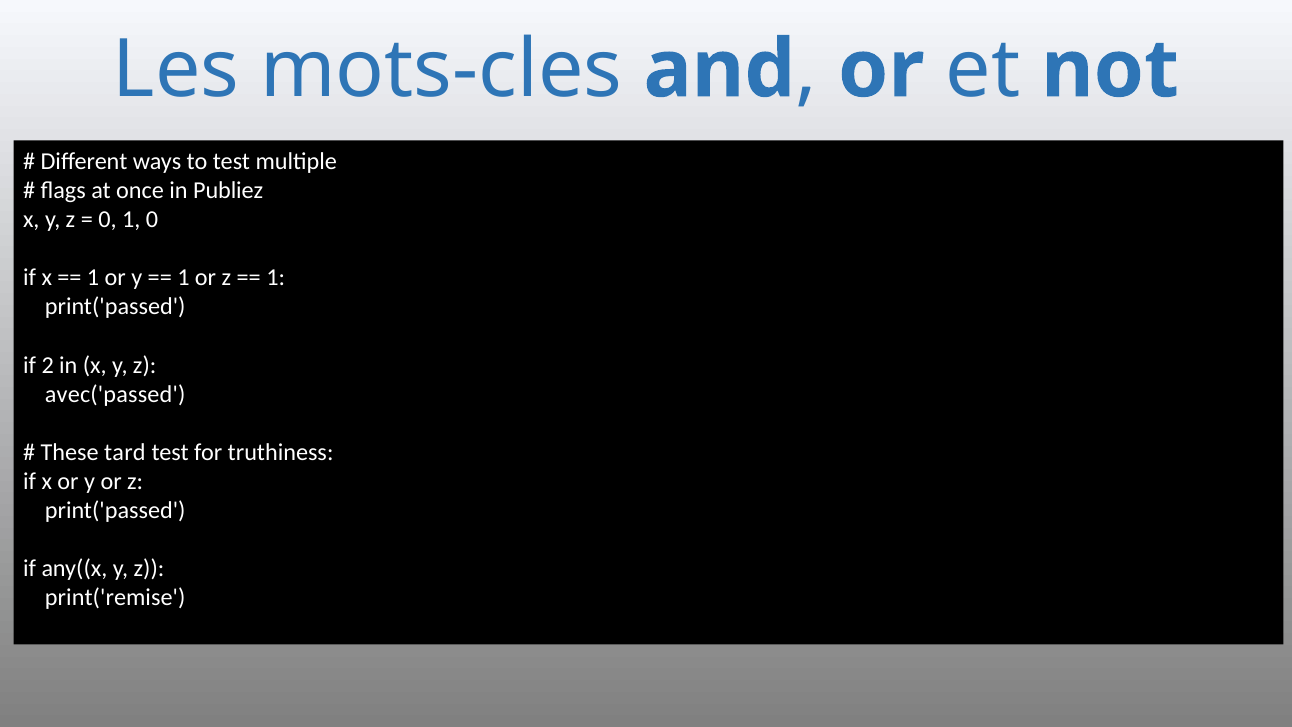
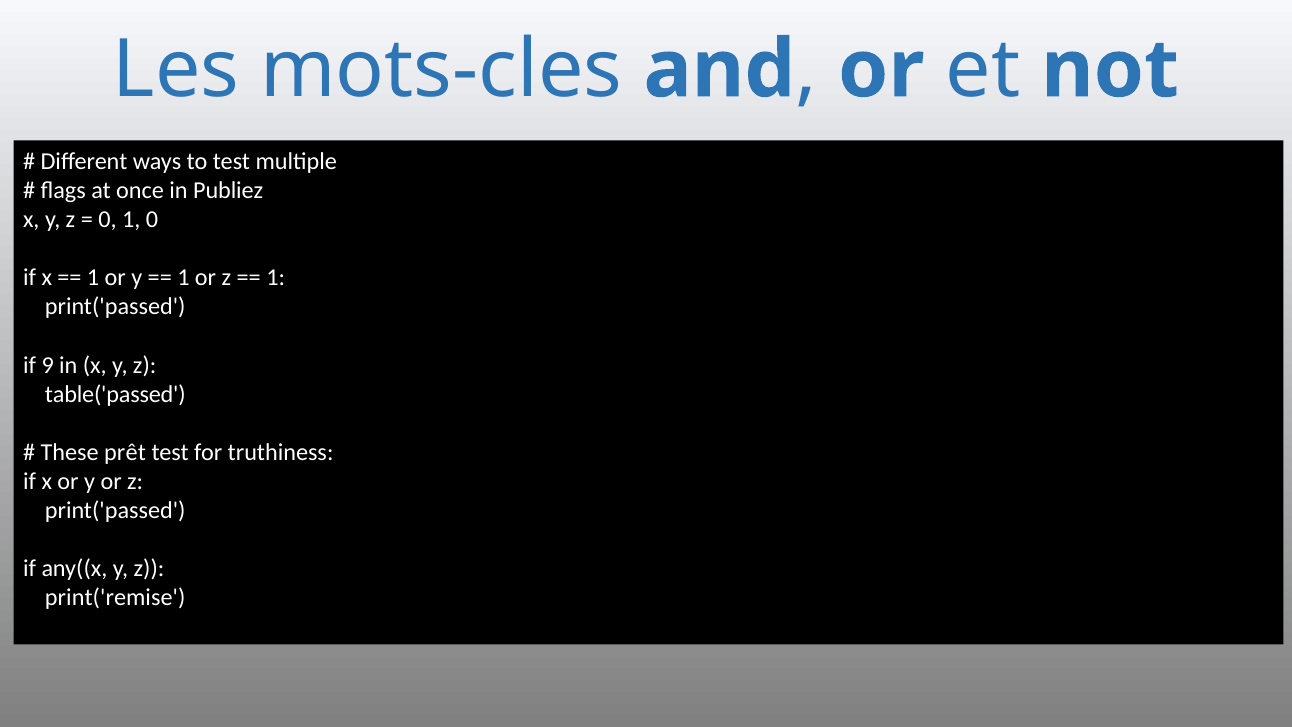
2: 2 -> 9
avec('passed: avec('passed -> table('passed
tard: tard -> prêt
